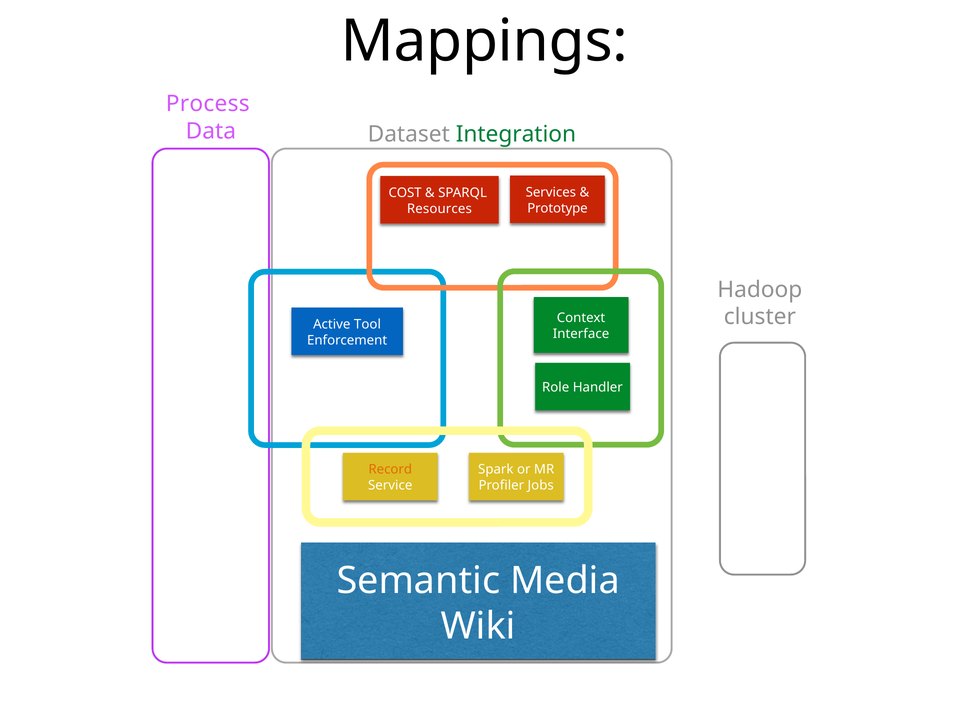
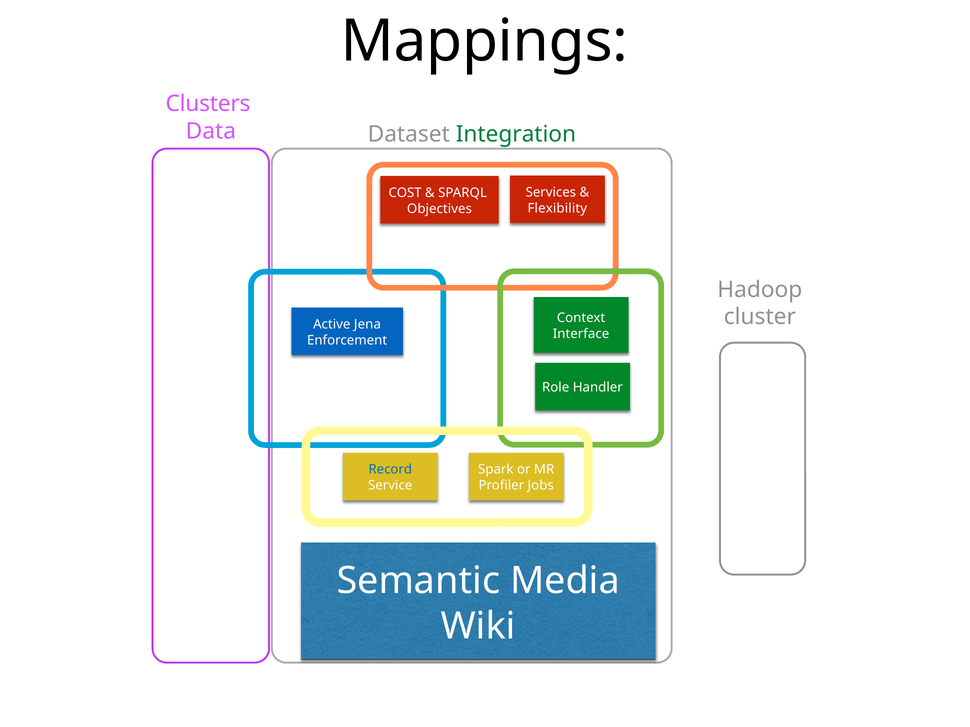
Process: Process -> Clusters
Prototype: Prototype -> Flexibility
Resources: Resources -> Objectives
Active Tool: Tool -> Jena
Record colour: orange -> blue
